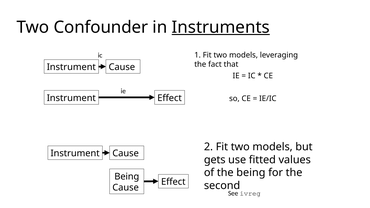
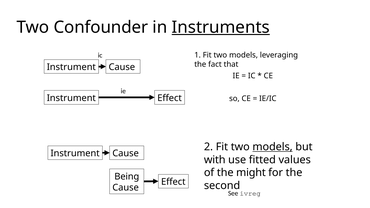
models at (273, 147) underline: none -> present
gets: gets -> with
the being: being -> might
